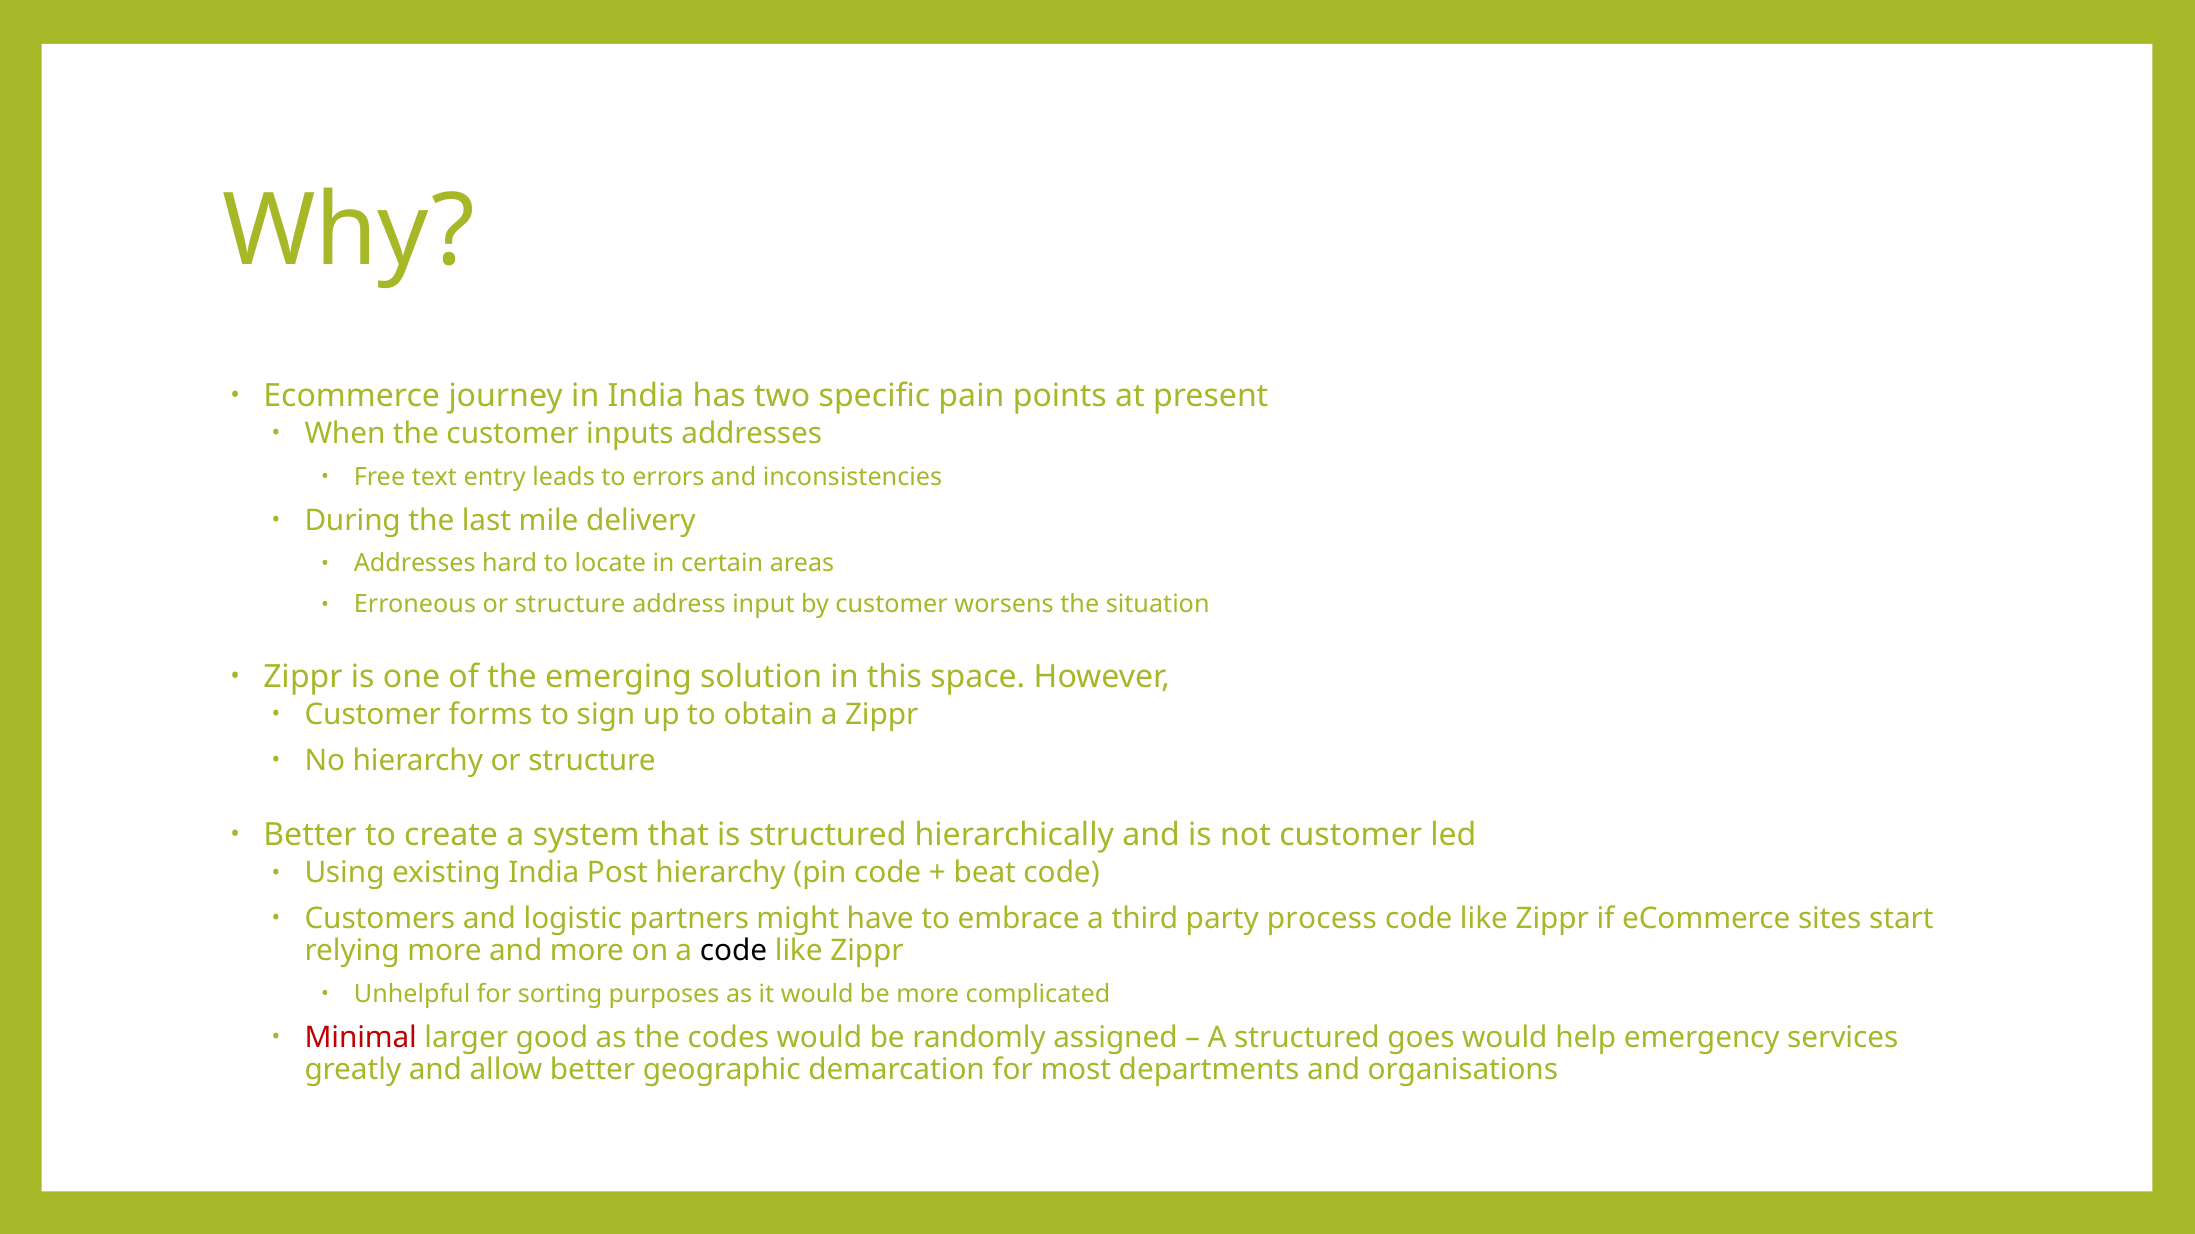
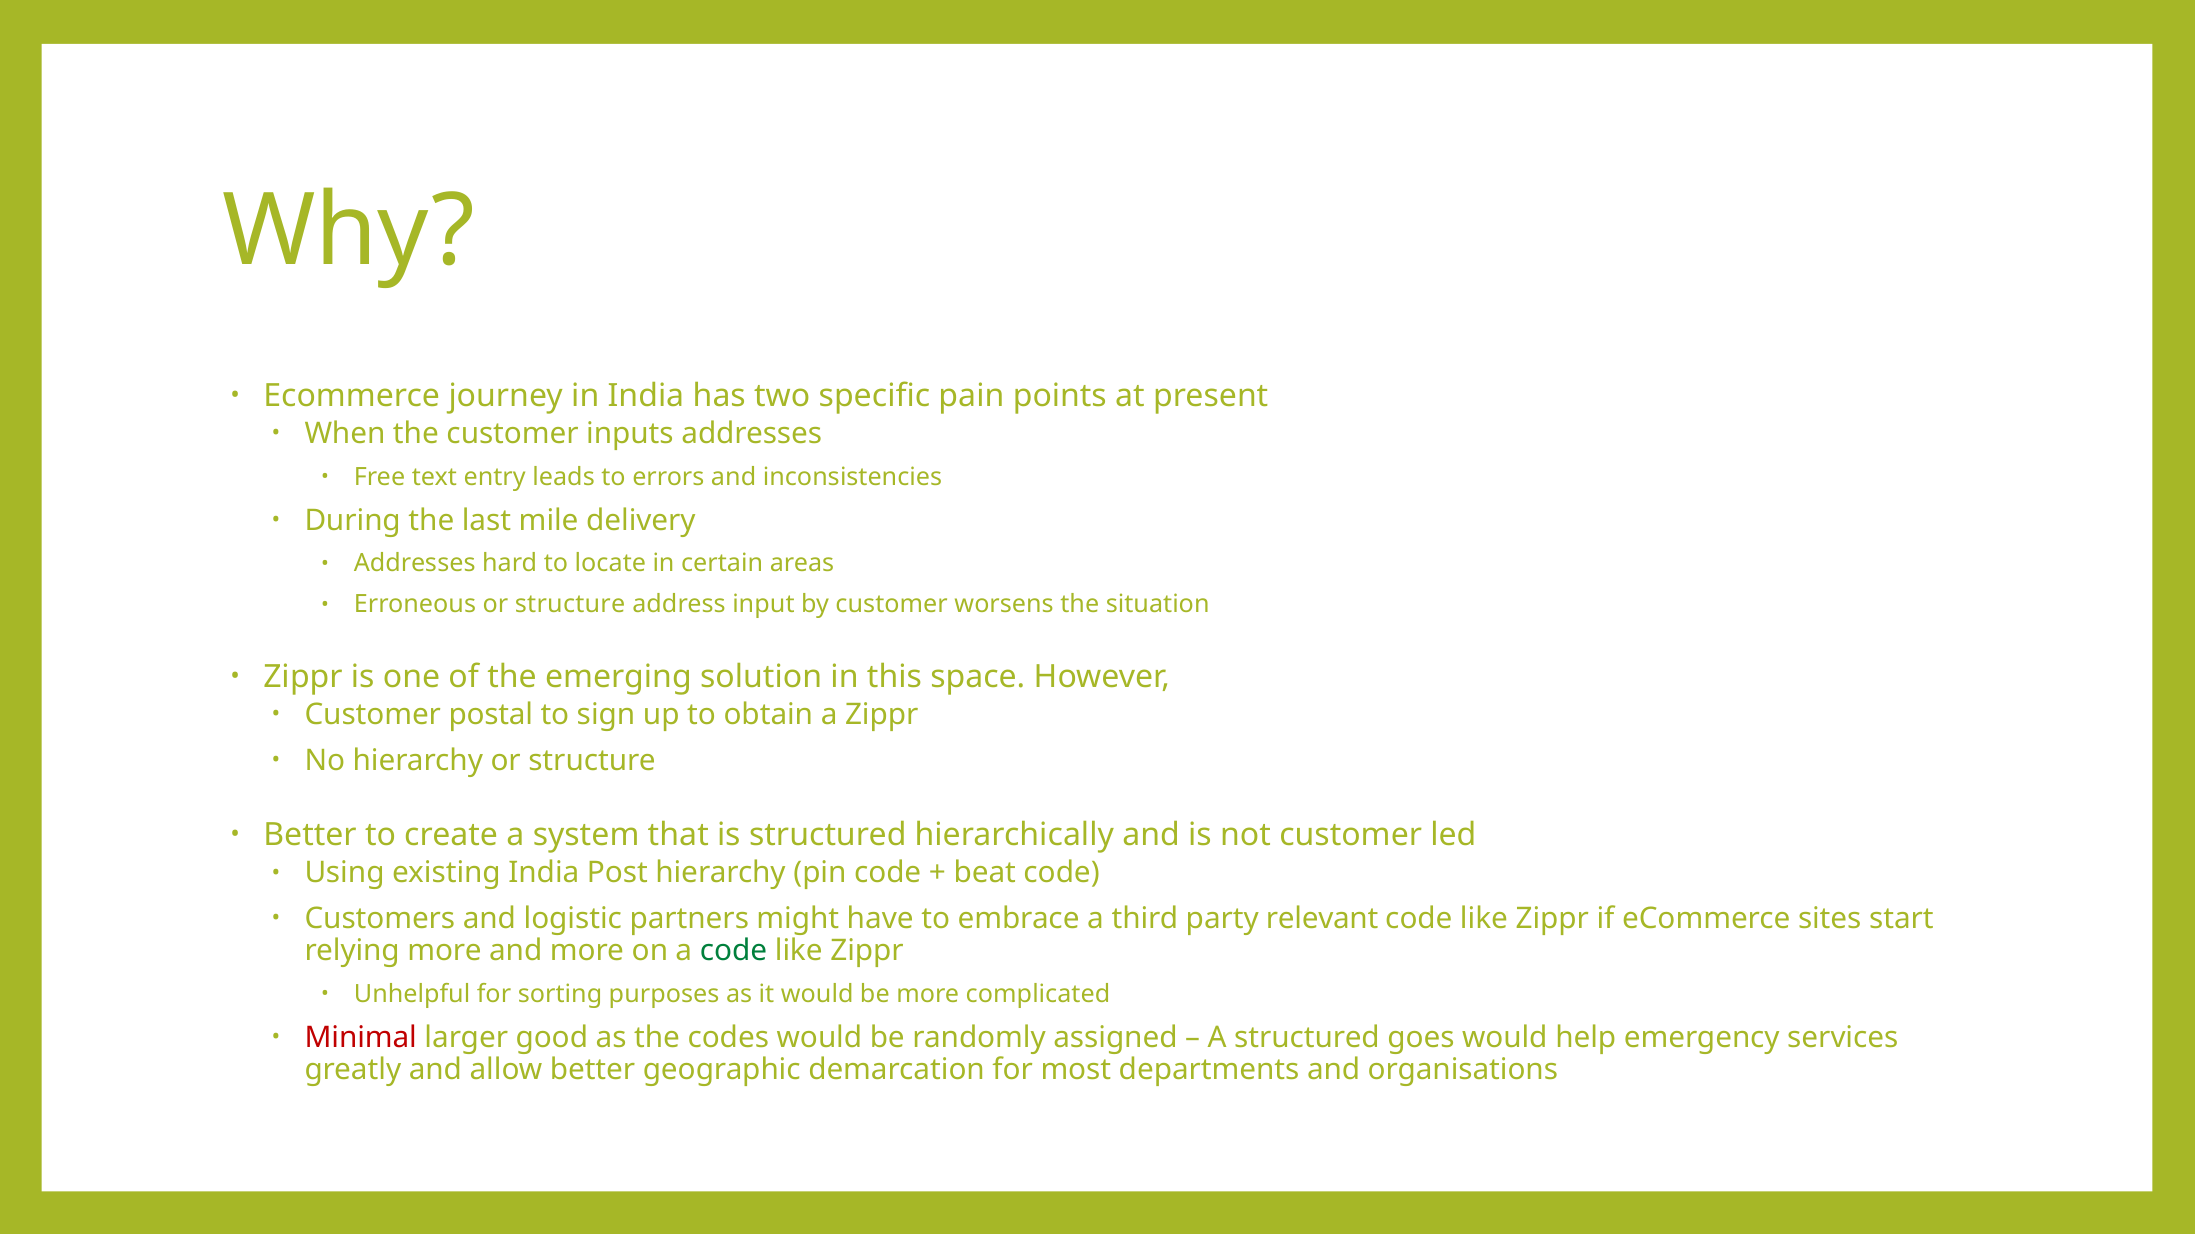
forms: forms -> postal
process: process -> relevant
code at (734, 951) colour: black -> green
